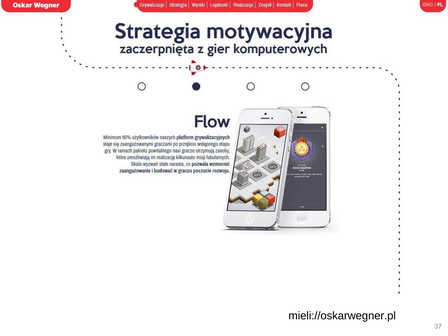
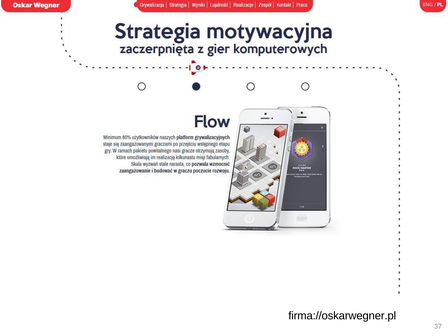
mieli://oskarwegner.pl: mieli://oskarwegner.pl -> firma://oskarwegner.pl
